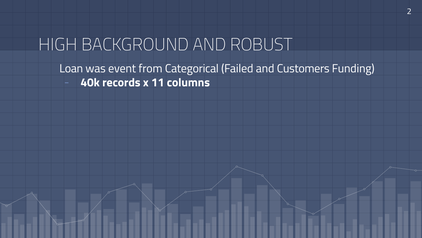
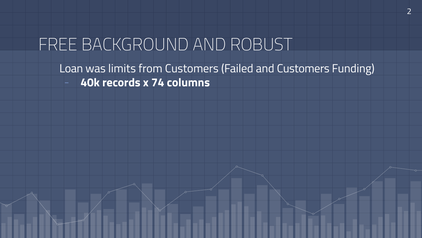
HIGH: HIGH -> FREE
event: event -> limits
from Categorical: Categorical -> Customers
11: 11 -> 74
